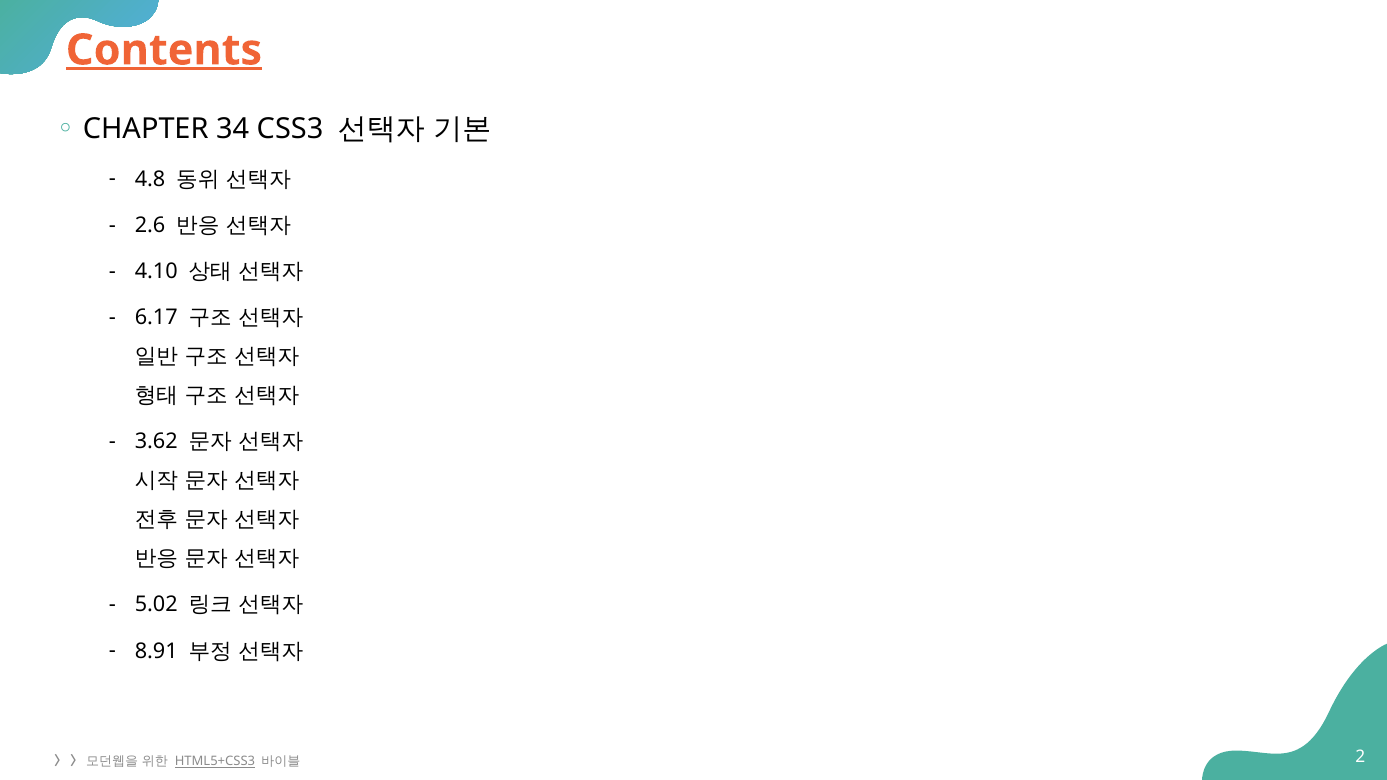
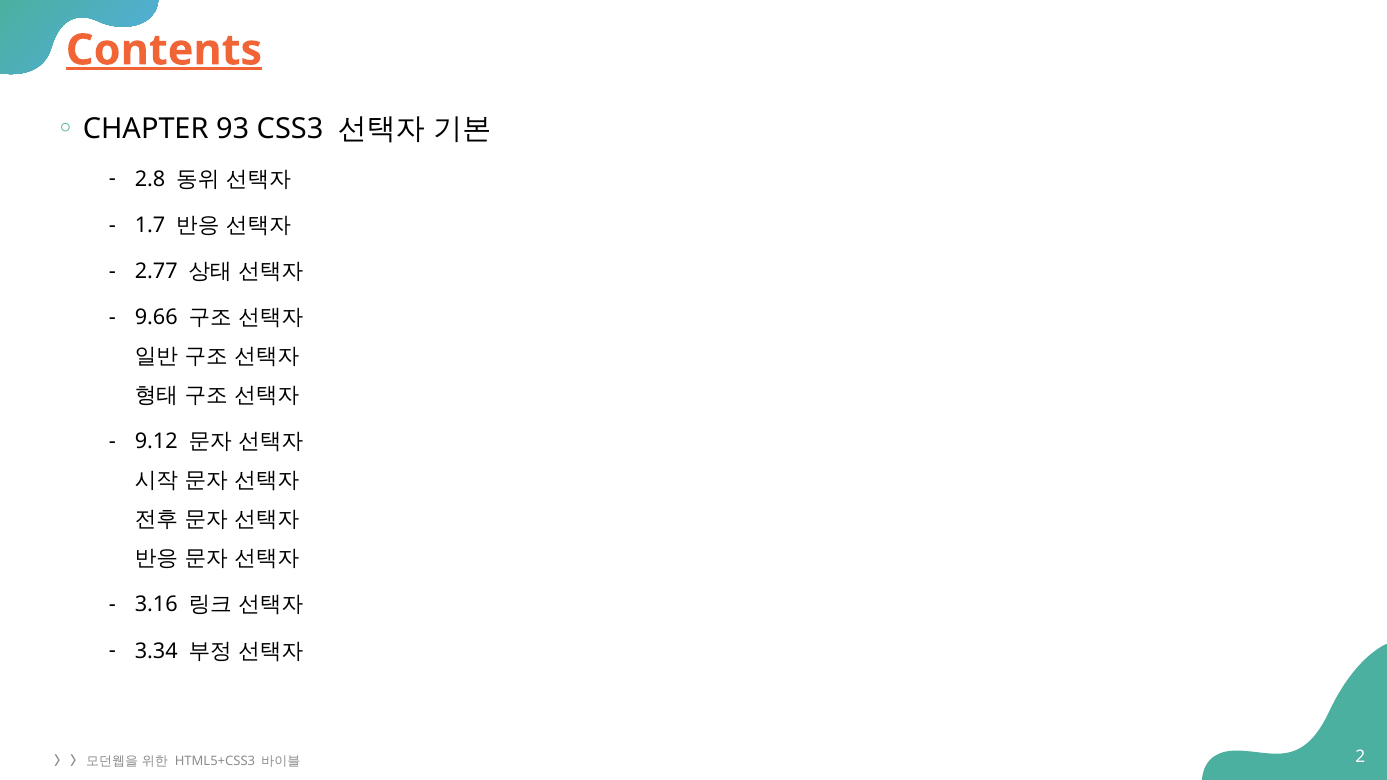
34: 34 -> 93
4.8: 4.8 -> 2.8
2.6: 2.6 -> 1.7
4.10: 4.10 -> 2.77
6.17: 6.17 -> 9.66
3.62: 3.62 -> 9.12
5.02: 5.02 -> 3.16
8.91: 8.91 -> 3.34
HTML5+CSS3 underline: present -> none
